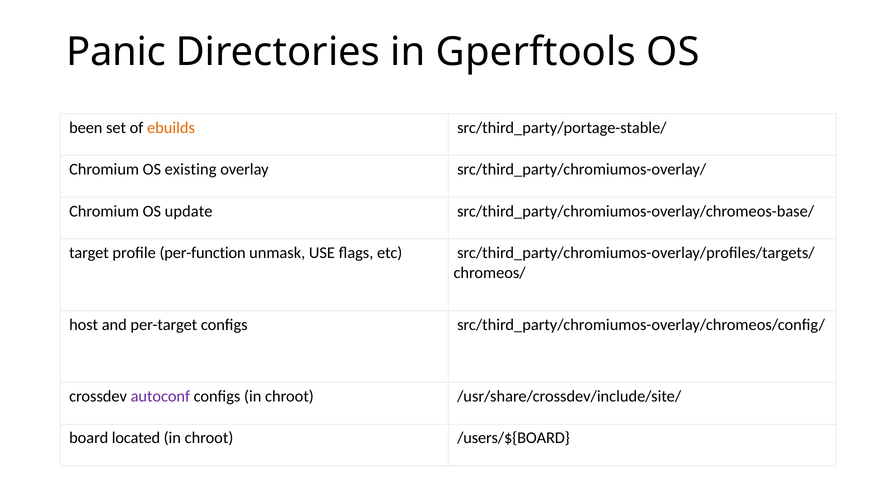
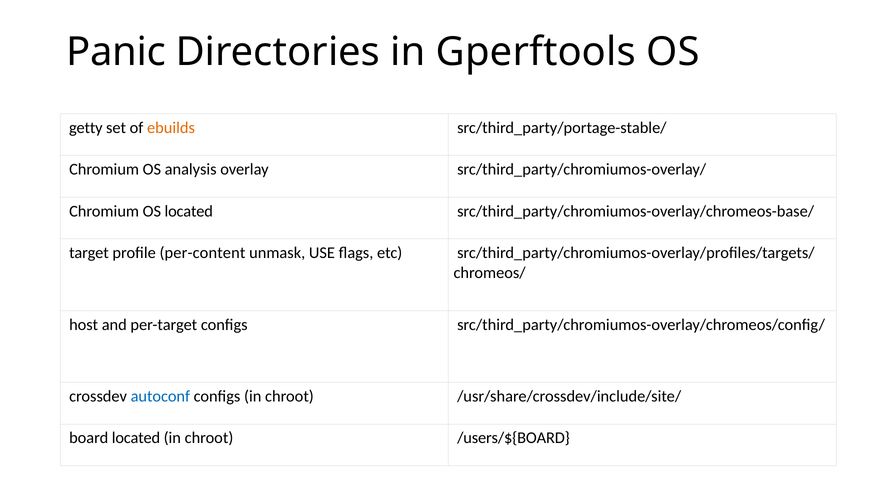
been: been -> getty
existing: existing -> analysis
OS update: update -> located
per-function: per-function -> per-content
autoconf colour: purple -> blue
